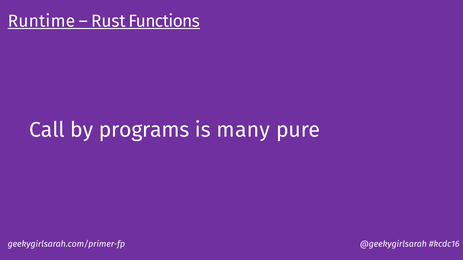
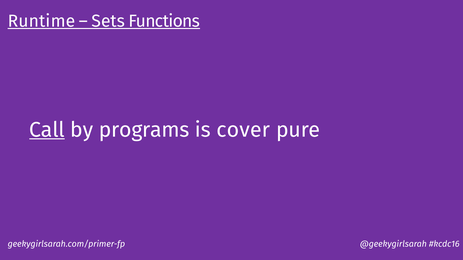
Rust: Rust -> Sets
Call underline: none -> present
many: many -> cover
